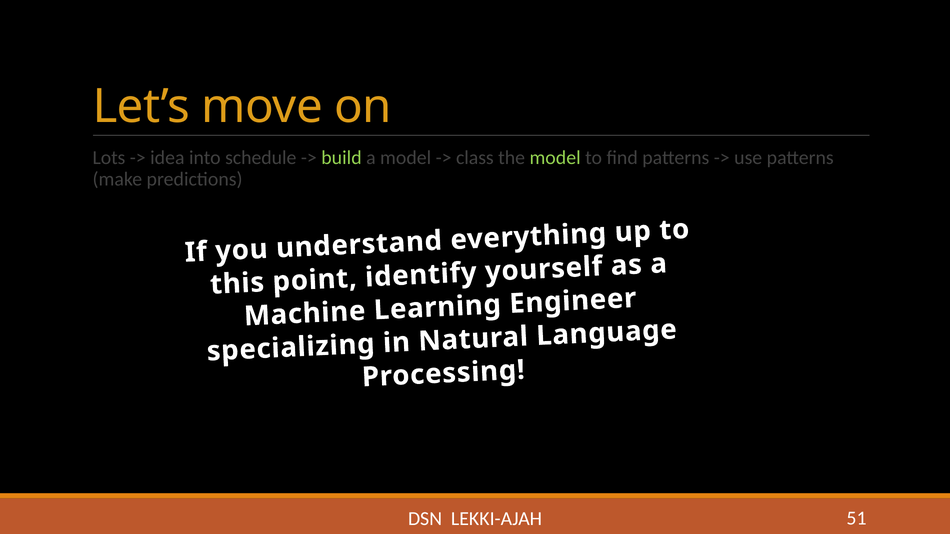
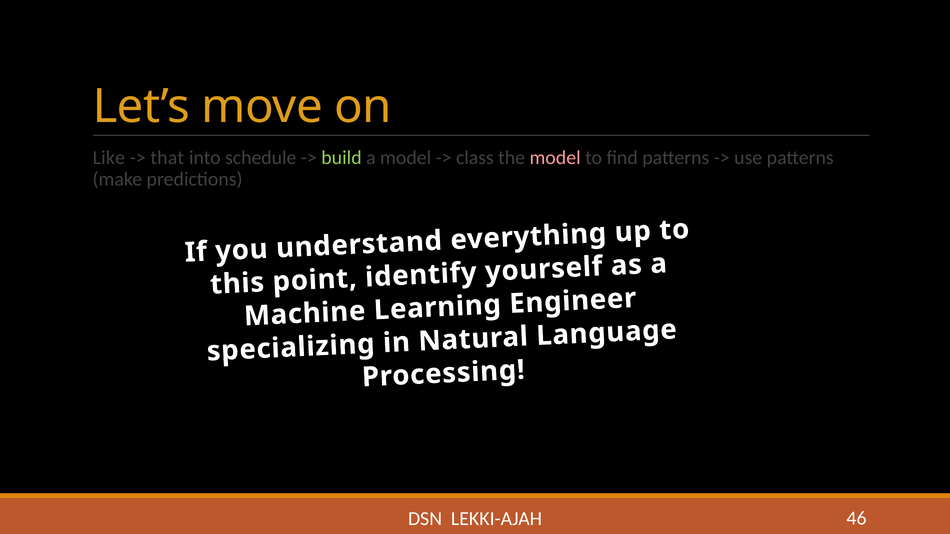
Lots: Lots -> Like
idea: idea -> that
model at (555, 158) colour: light green -> pink
51: 51 -> 46
